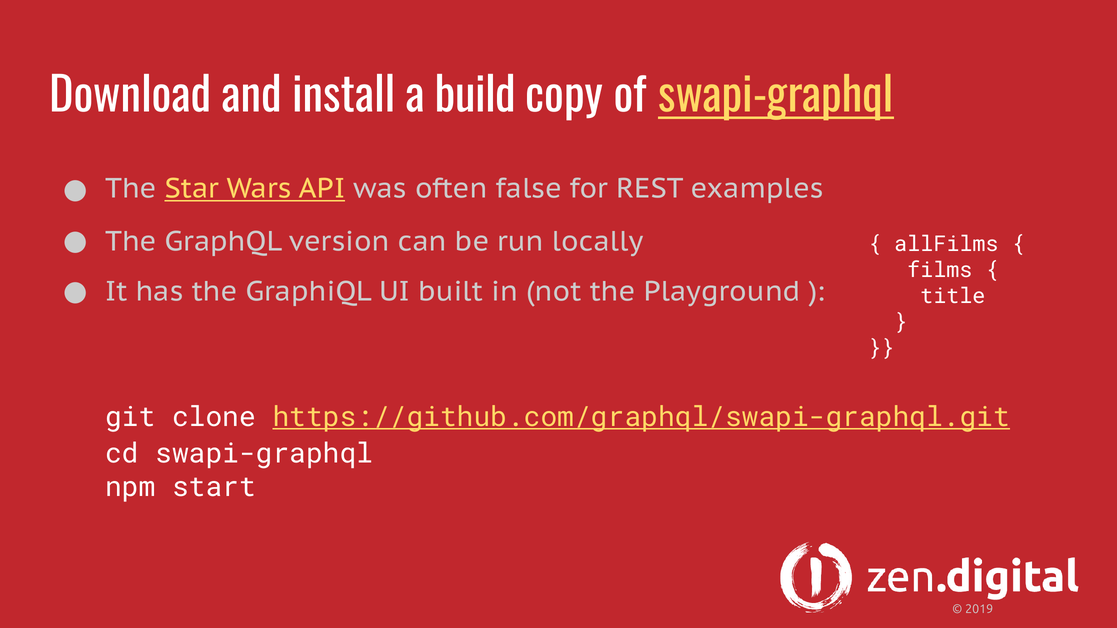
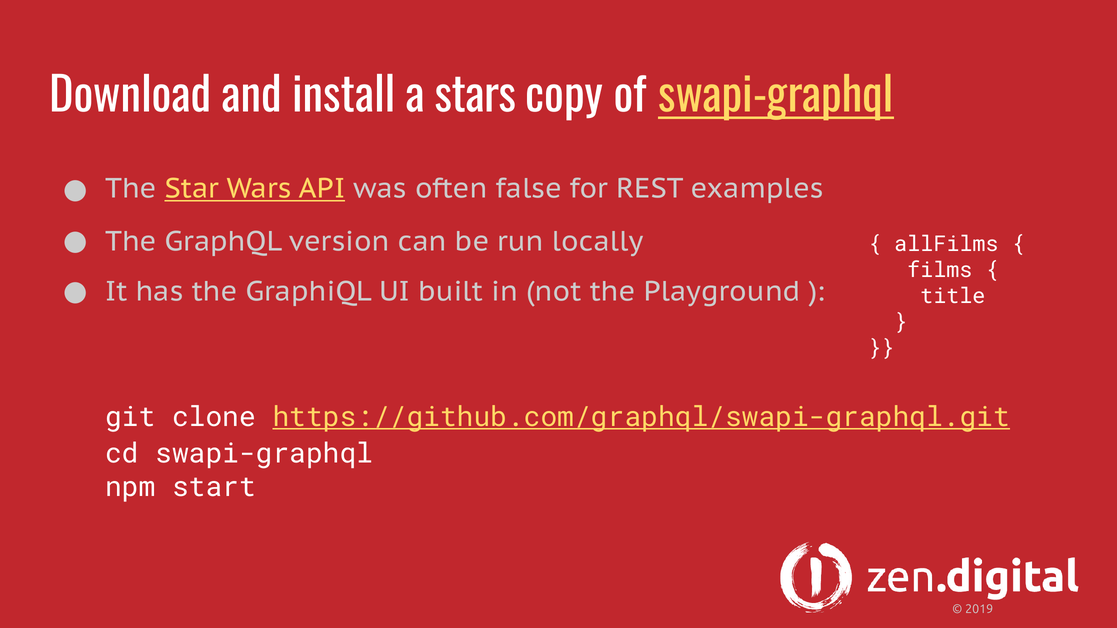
build: build -> stars
